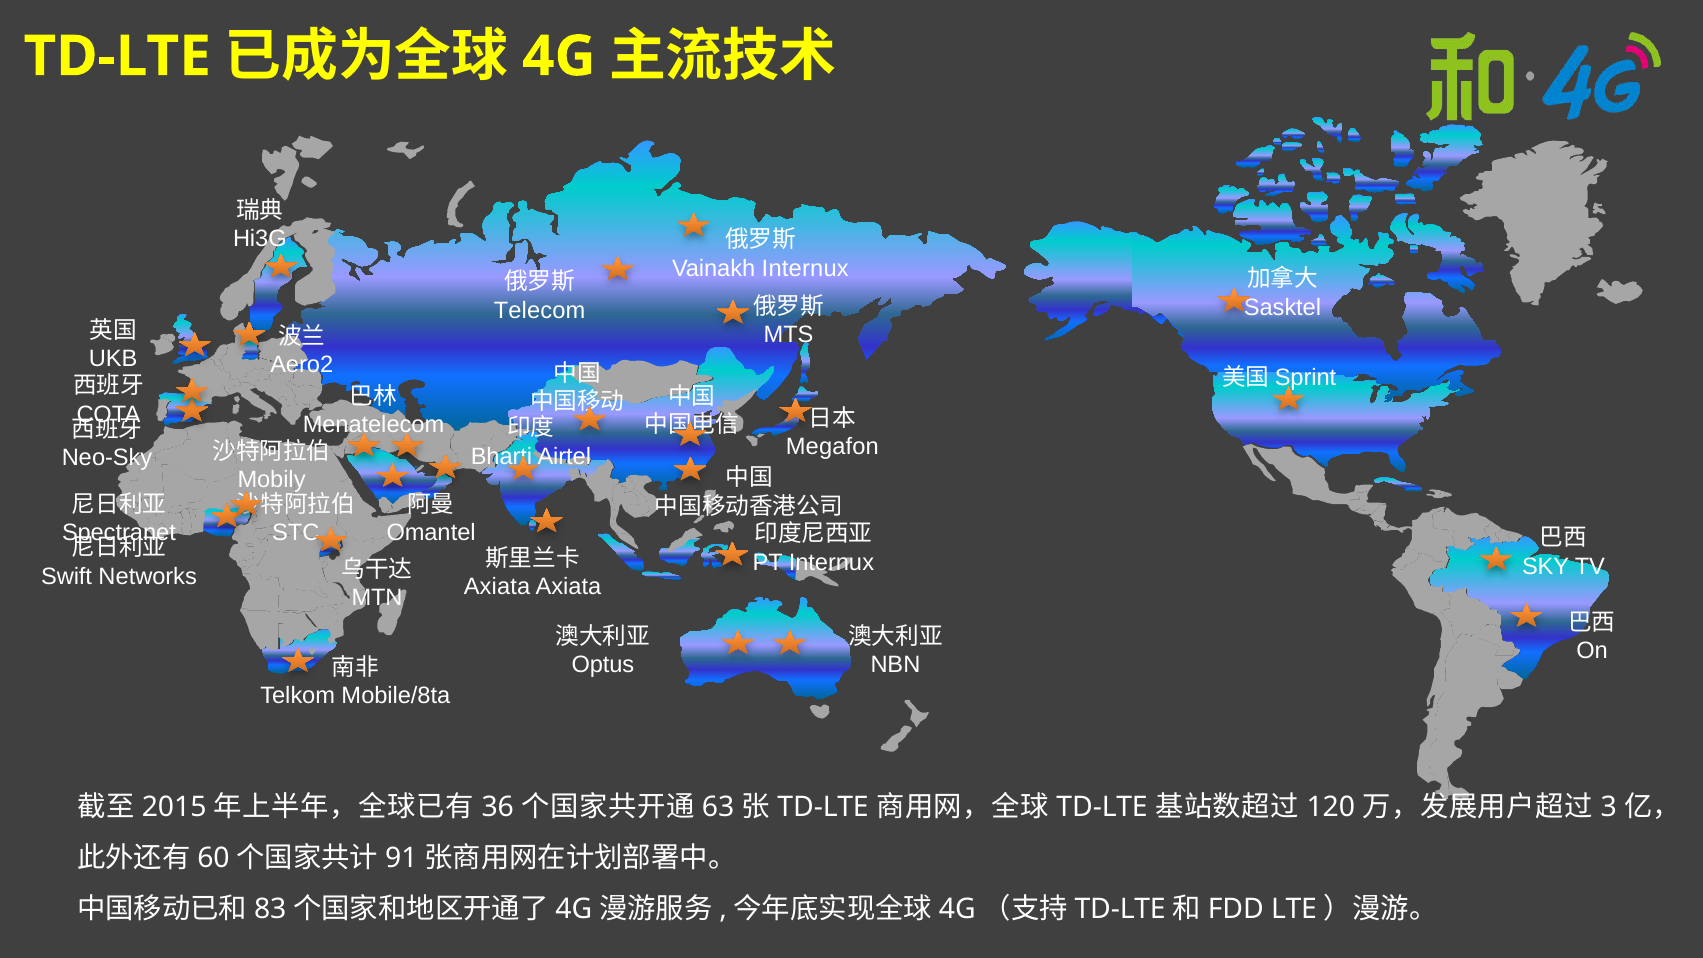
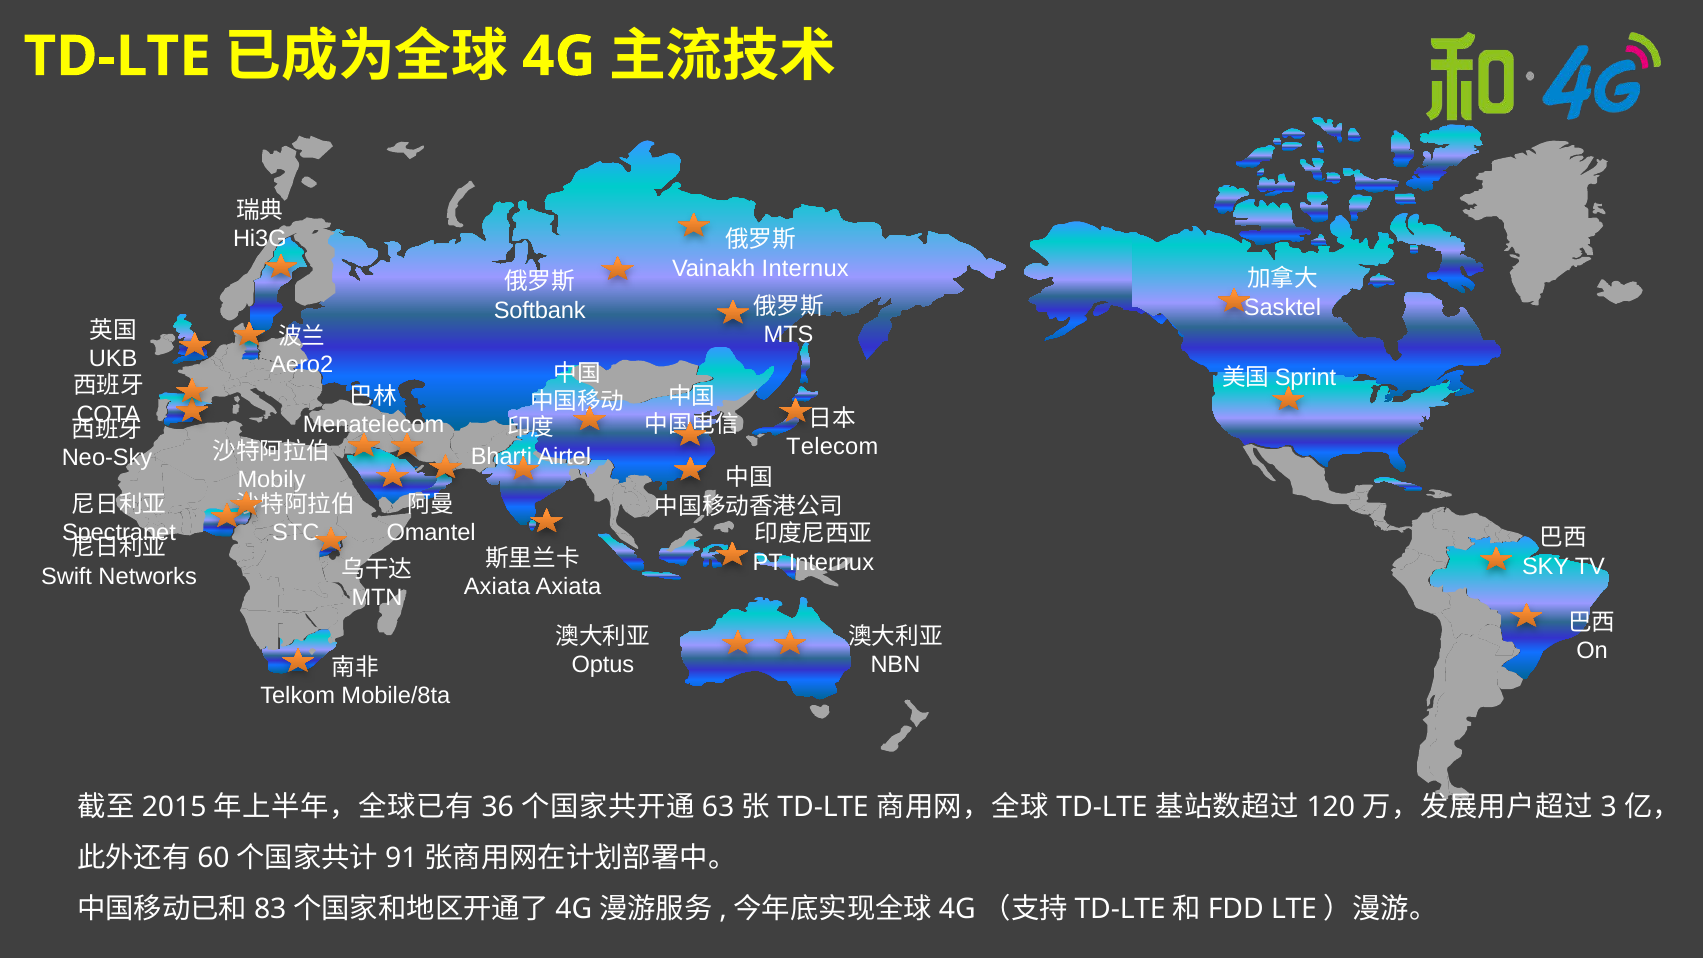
Telecom: Telecom -> Softbank
Megafon: Megafon -> Telecom
